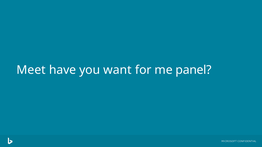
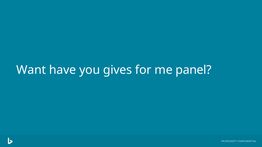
Meet: Meet -> Want
want: want -> gives
